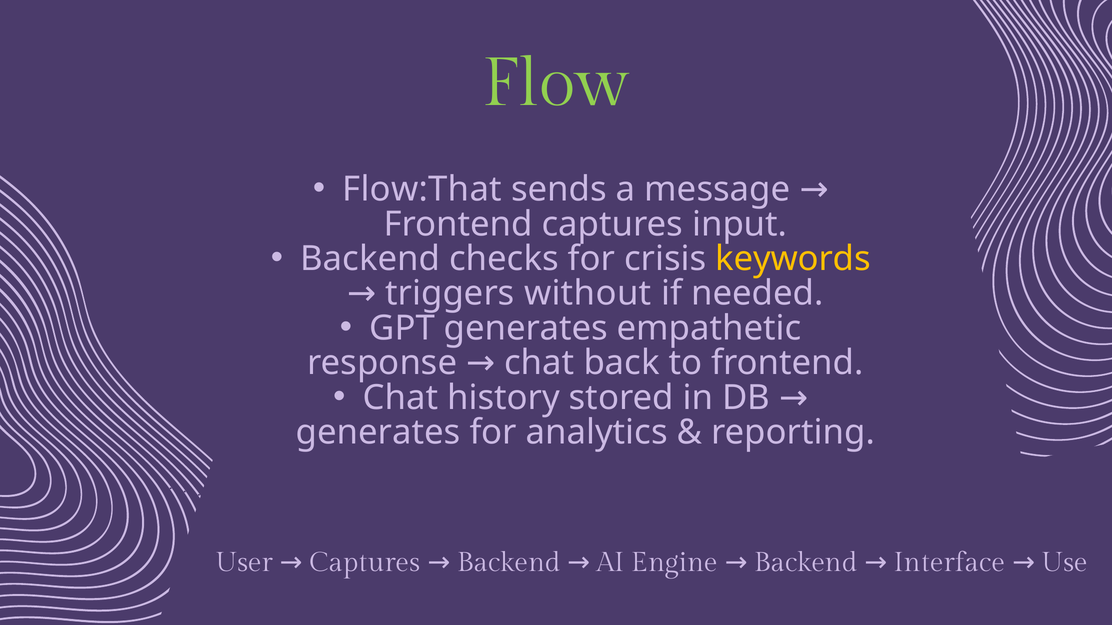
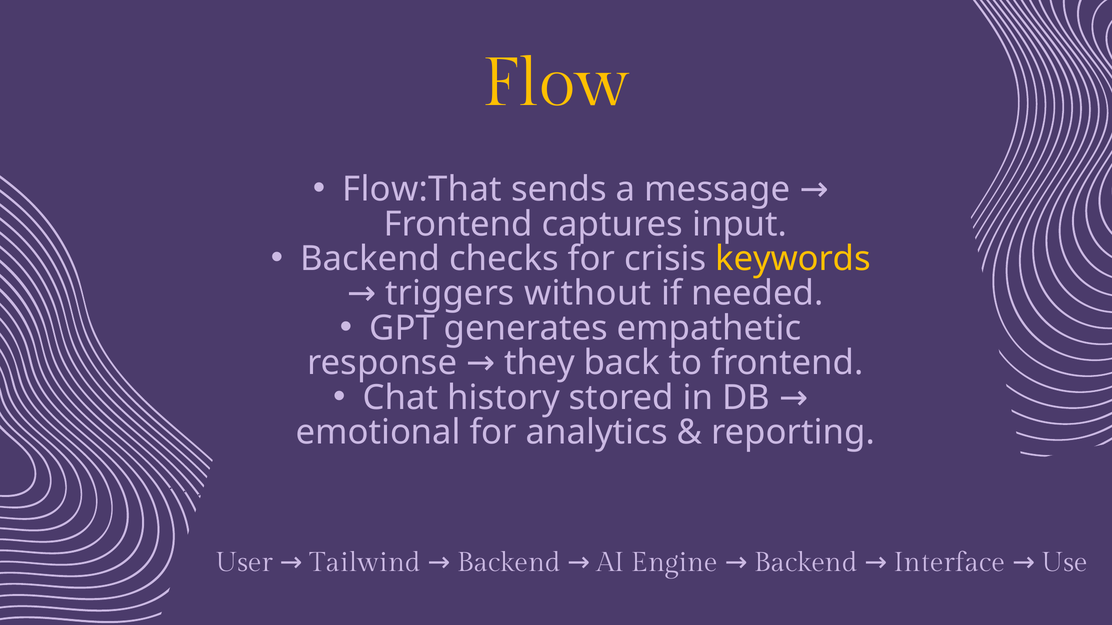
Flow colour: light green -> yellow
response chat: chat -> they
generates at (378, 433): generates -> emotional
User Captures: Captures -> Tailwind
